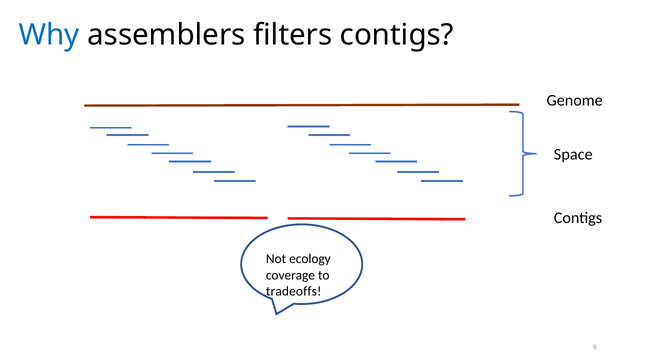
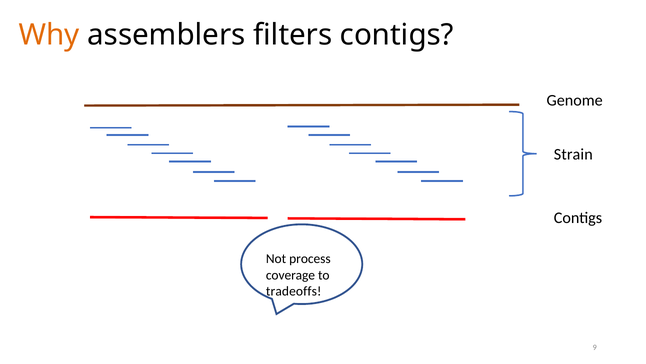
Why colour: blue -> orange
Space: Space -> Strain
ecology: ecology -> process
